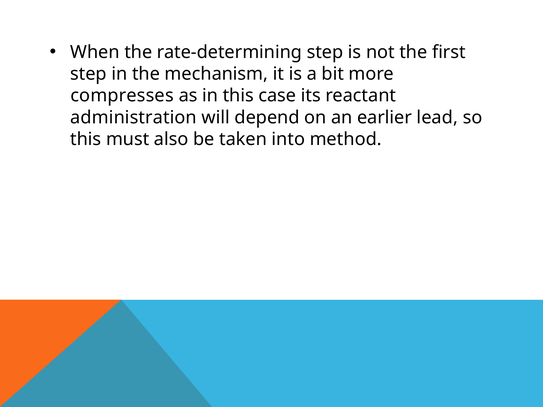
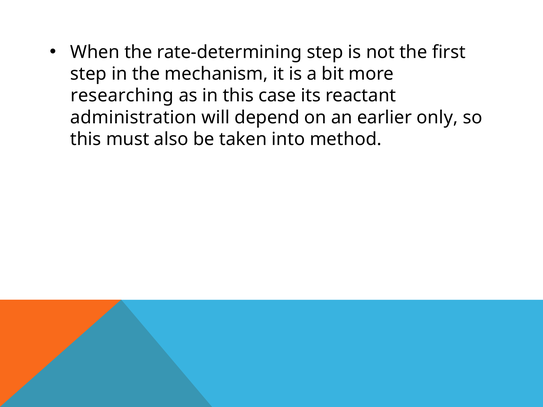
compresses: compresses -> researching
lead: lead -> only
